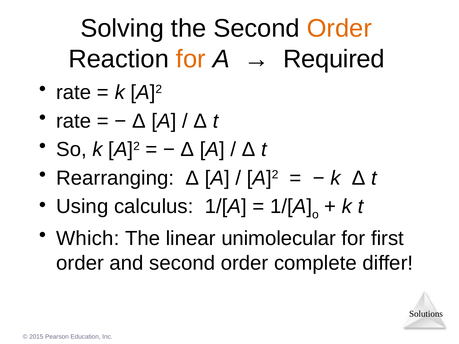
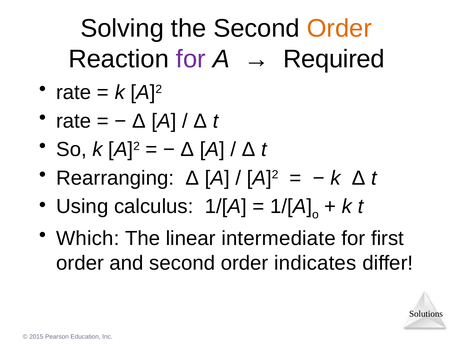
for at (191, 59) colour: orange -> purple
unimolecular: unimolecular -> intermediate
complete: complete -> indicates
